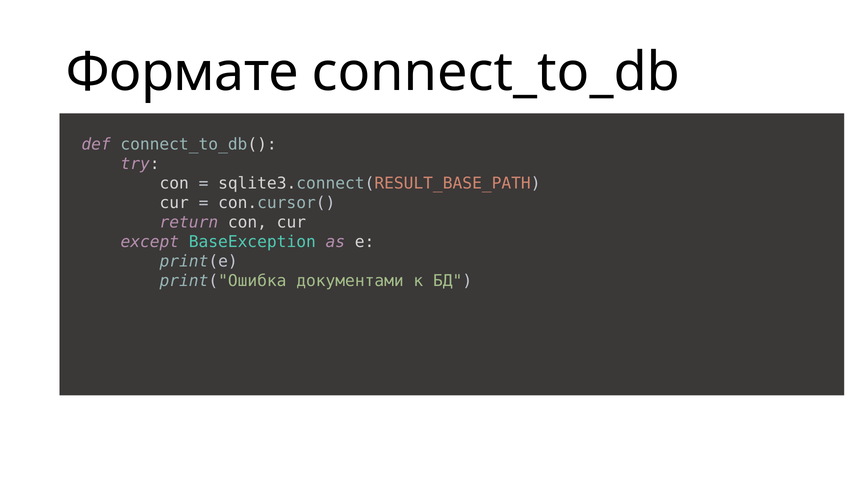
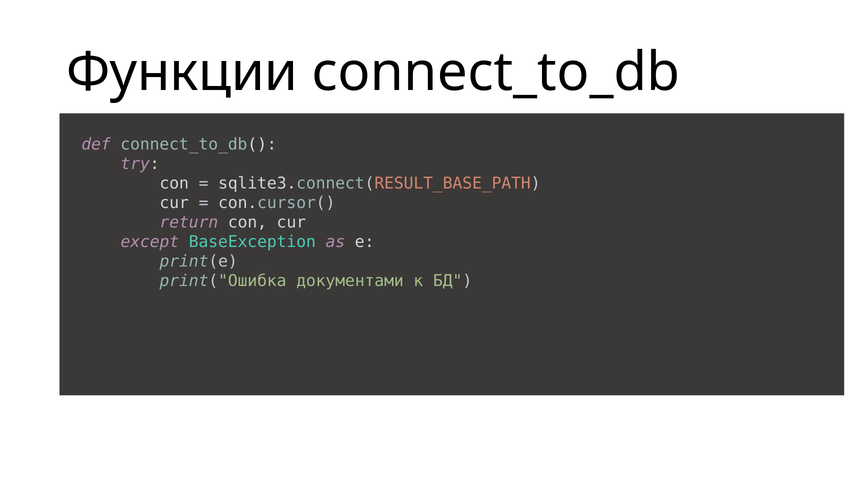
Формате: Формате -> Функции
